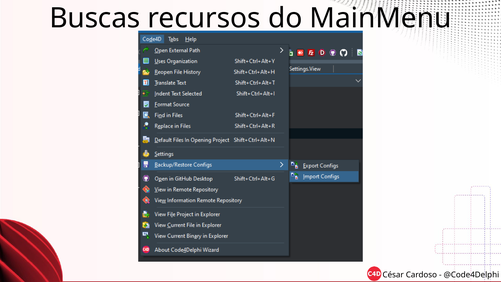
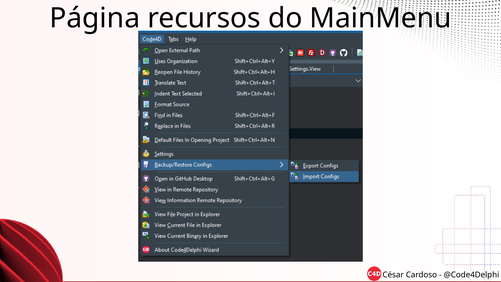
Buscas: Buscas -> Página
